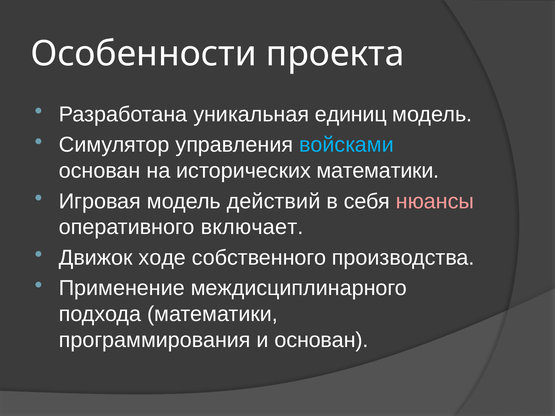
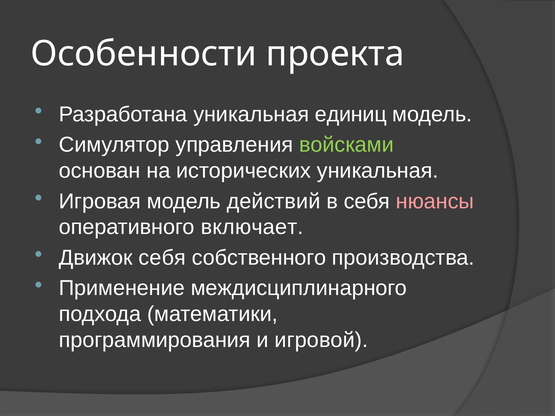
войсками colour: light blue -> light green
исторических математики: математики -> уникальная
Движок ходе: ходе -> себя
и основан: основан -> игровой
